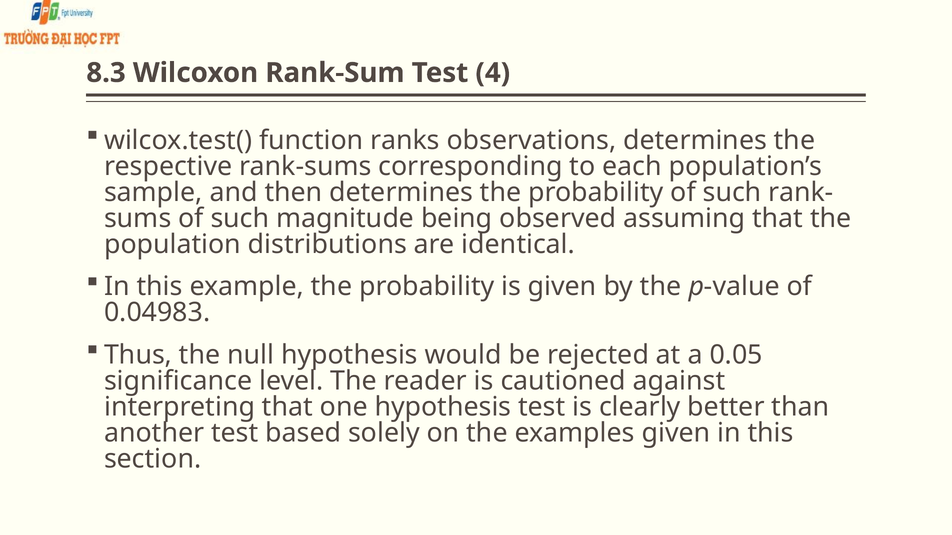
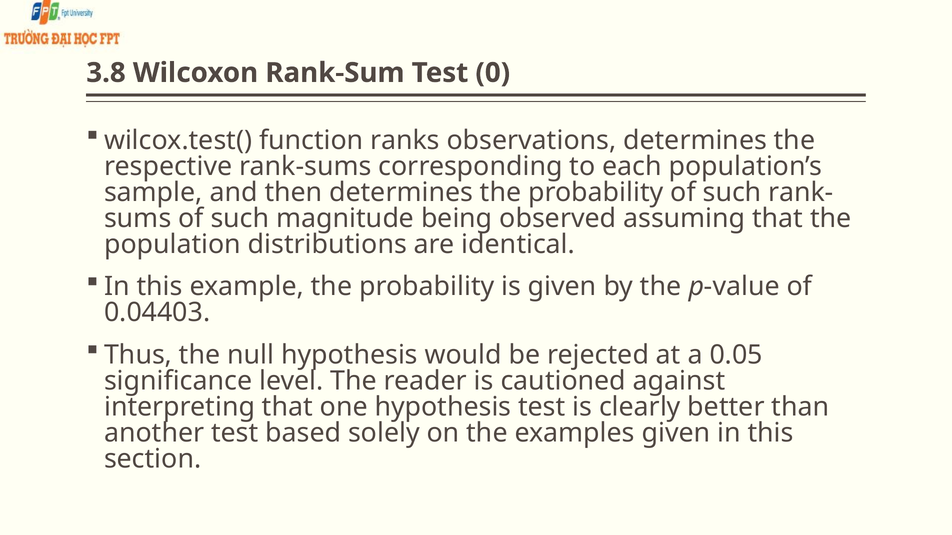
8.3: 8.3 -> 3.8
4: 4 -> 0
0.04983: 0.04983 -> 0.04403
